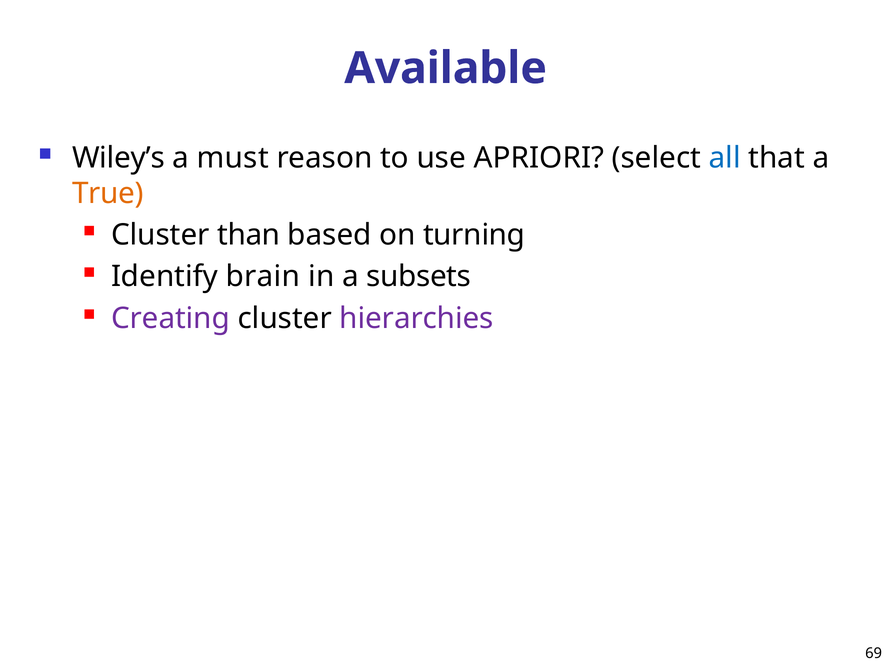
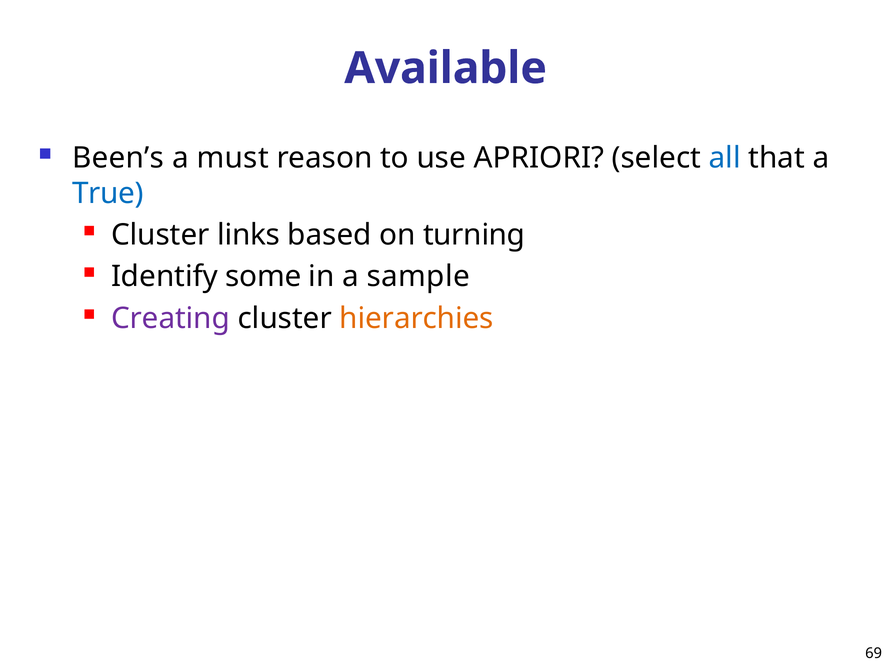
Wiley’s: Wiley’s -> Been’s
True colour: orange -> blue
than: than -> links
brain: brain -> some
subsets: subsets -> sample
hierarchies colour: purple -> orange
